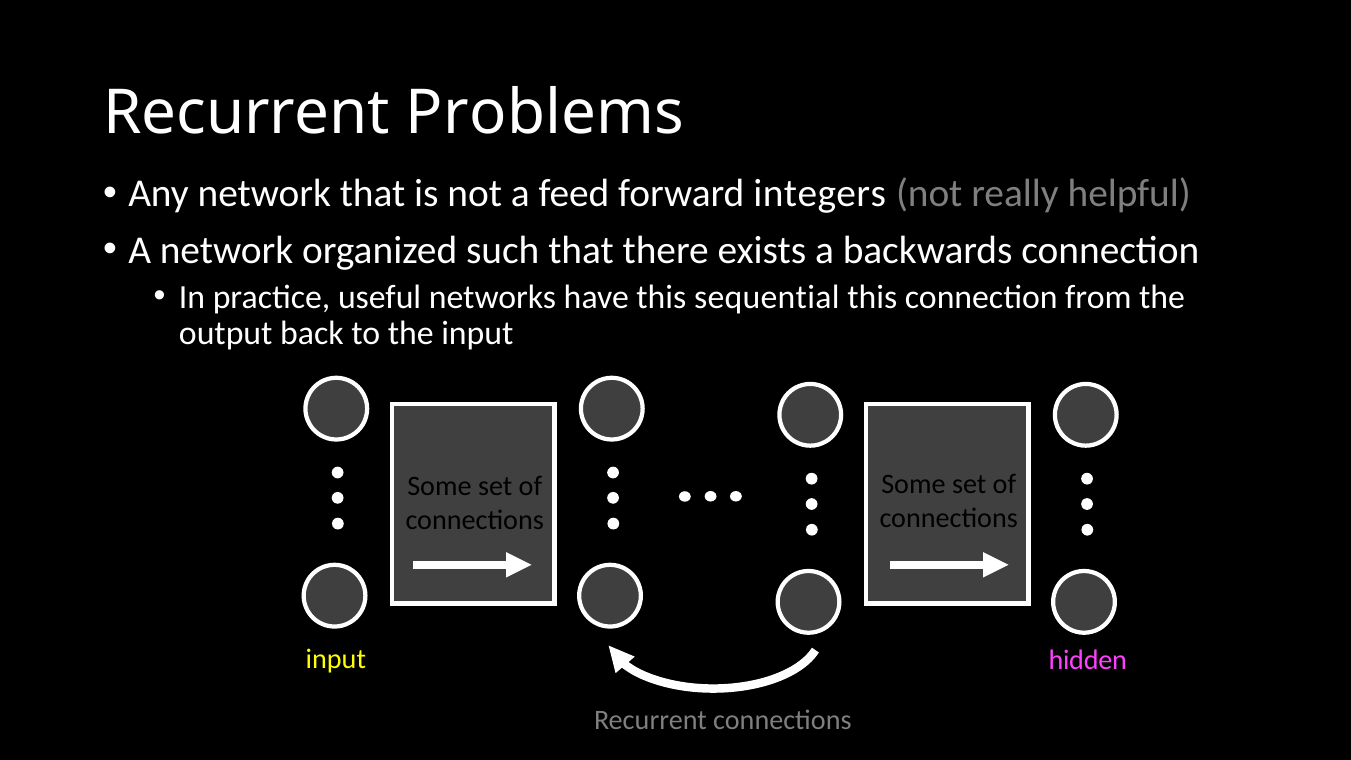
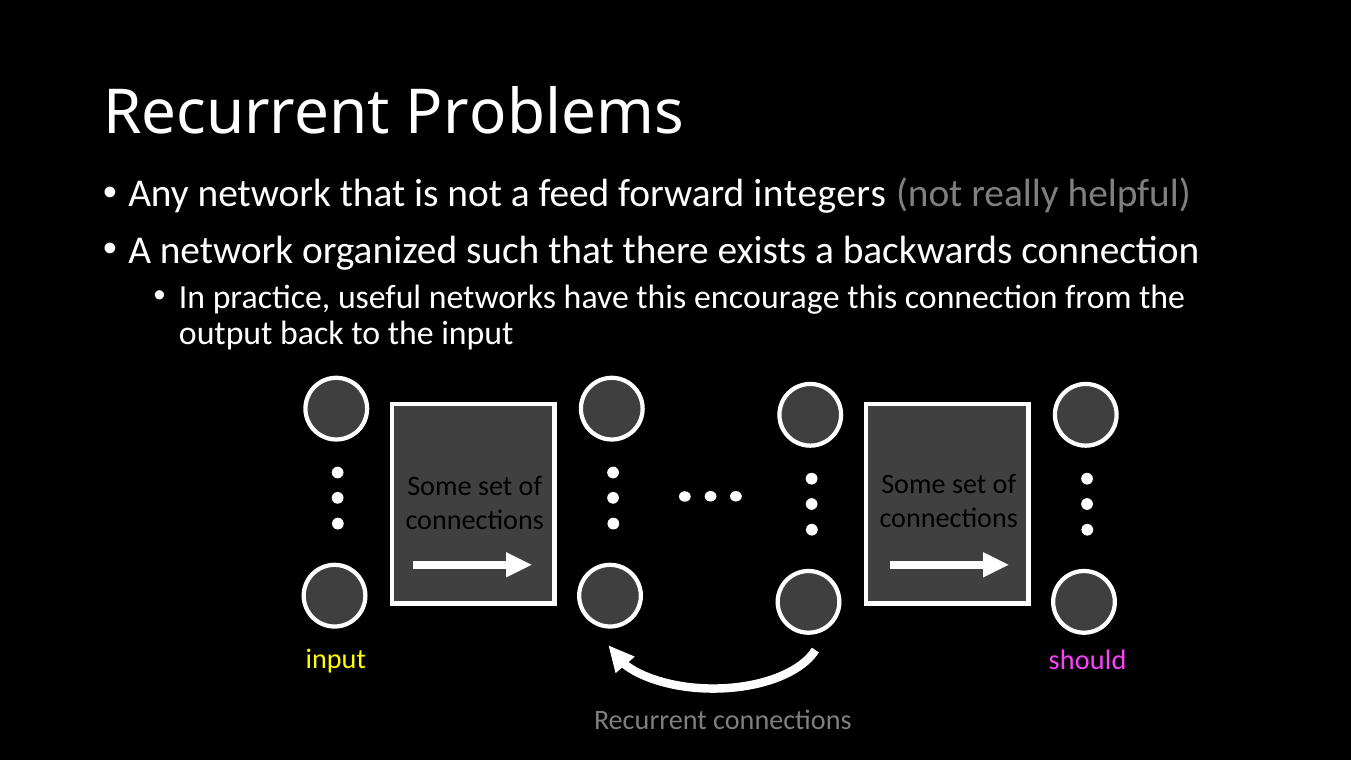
sequential: sequential -> encourage
hidden: hidden -> should
